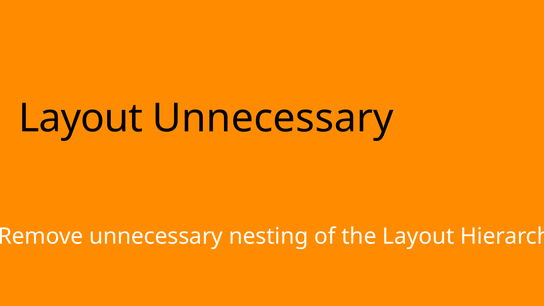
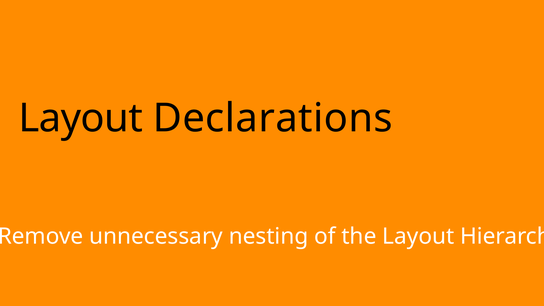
Layout Unnecessary: Unnecessary -> Declarations
